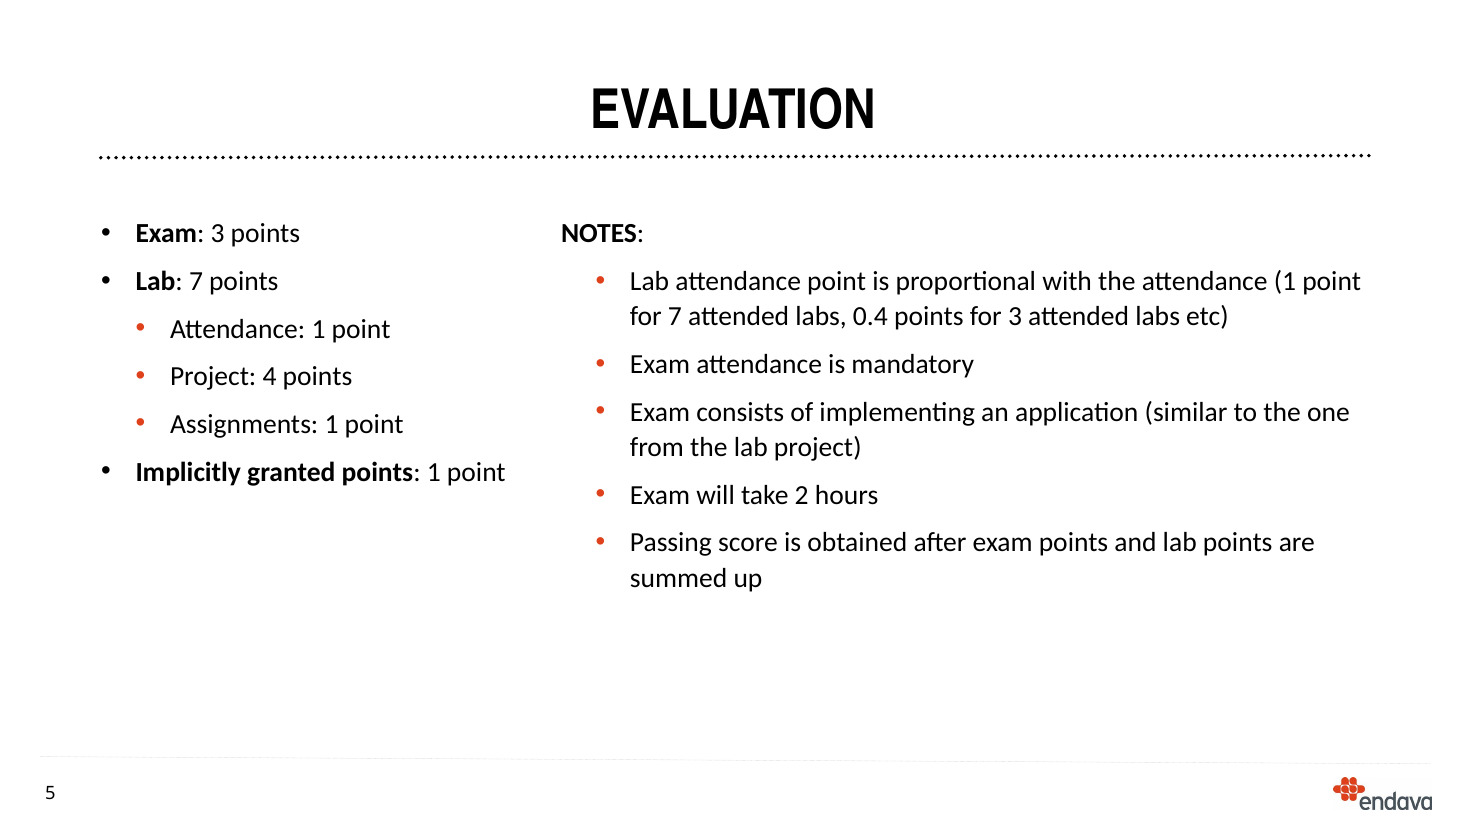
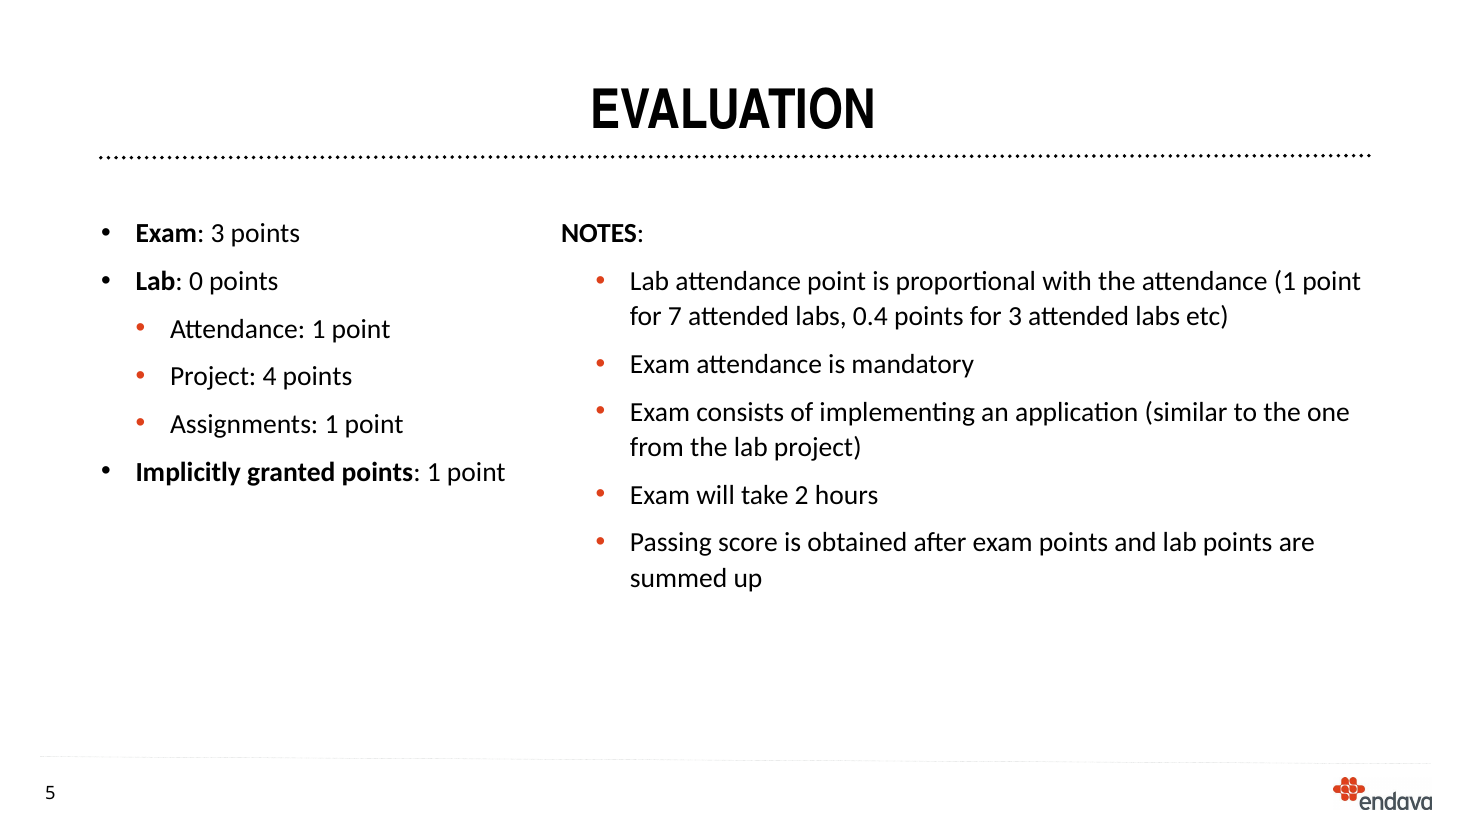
Lab 7: 7 -> 0
